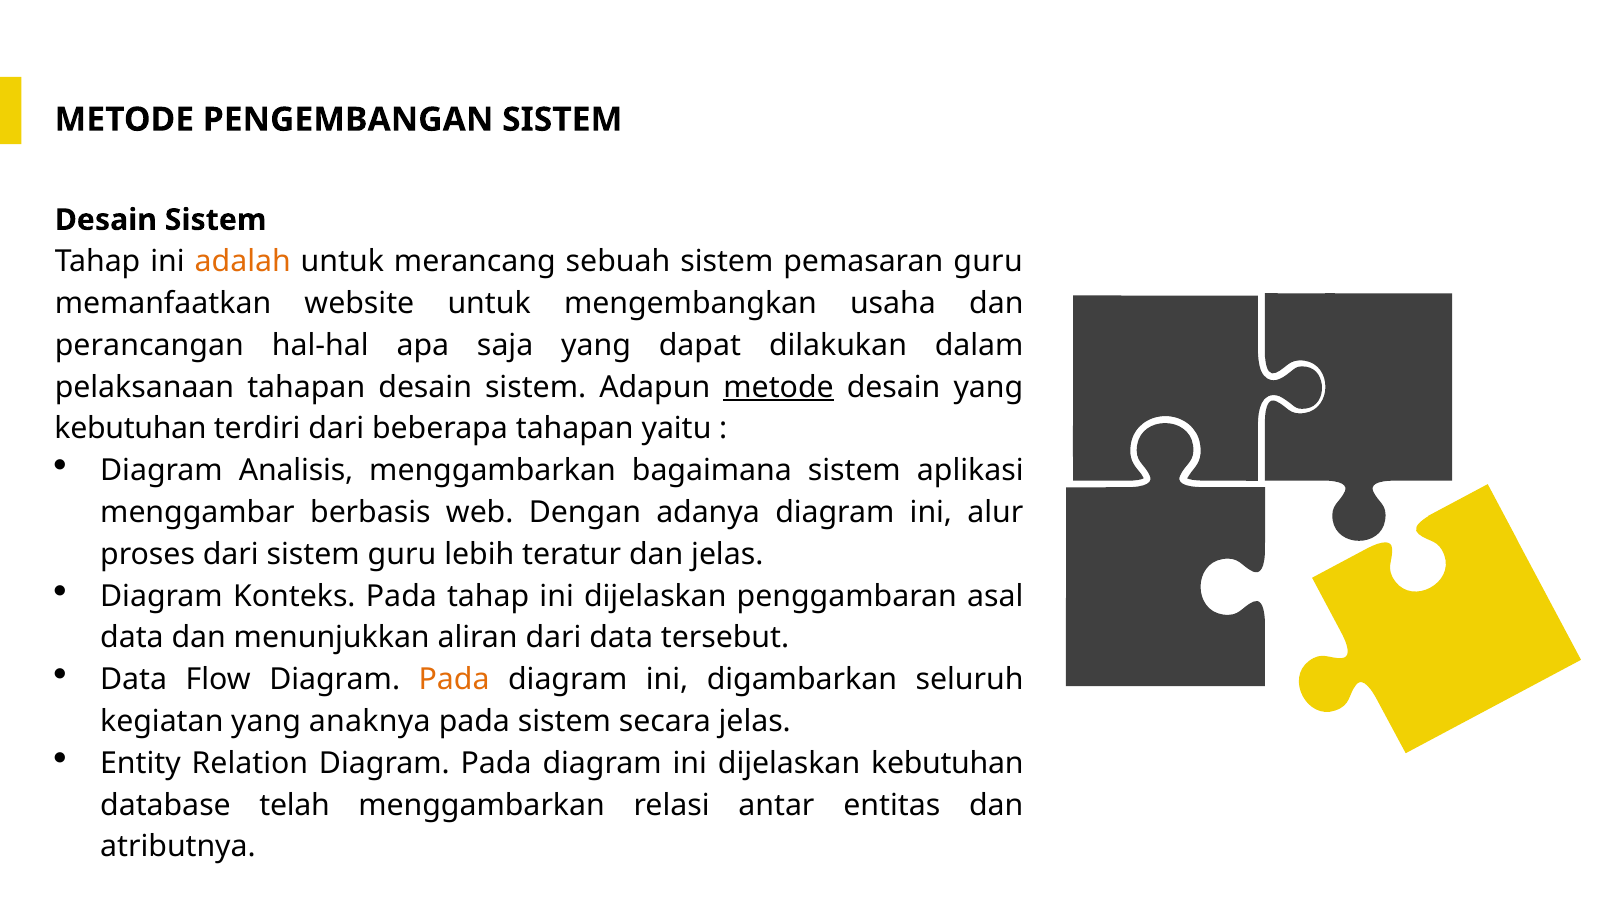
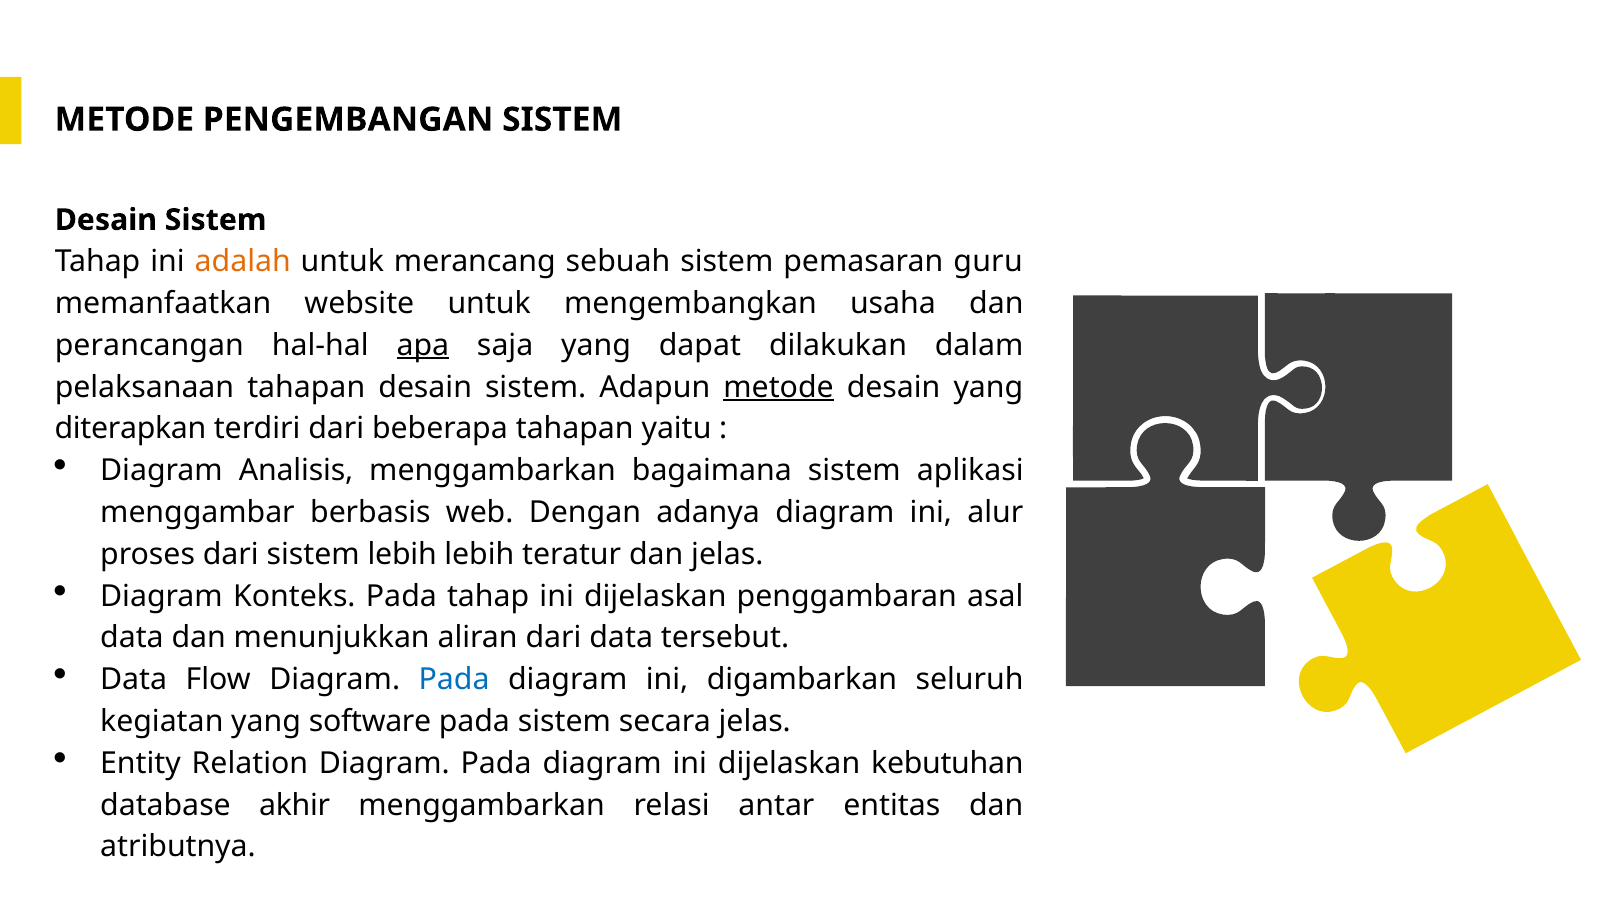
apa underline: none -> present
kebutuhan at (130, 429): kebutuhan -> diterapkan
sistem guru: guru -> lebih
Pada at (454, 679) colour: orange -> blue
anaknya: anaknya -> software
telah: telah -> akhir
